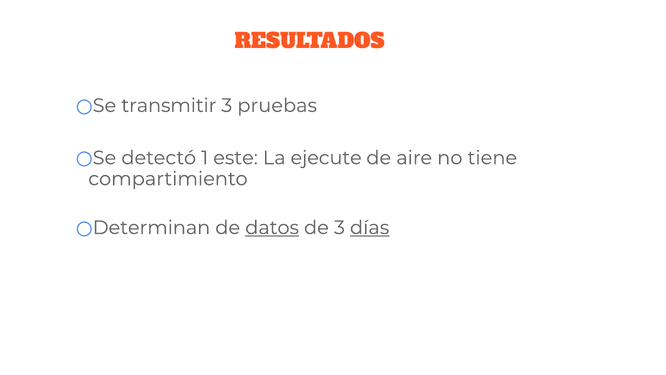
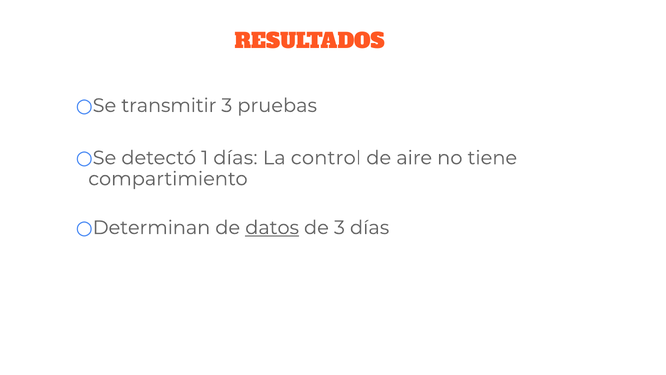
1 este: este -> días
ejecute: ejecute -> control
días at (370, 227) underline: present -> none
